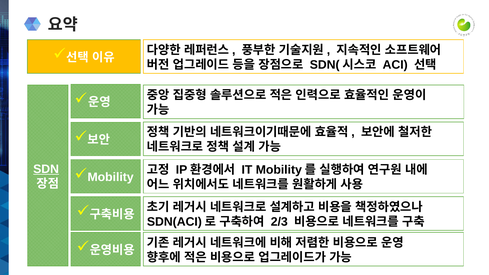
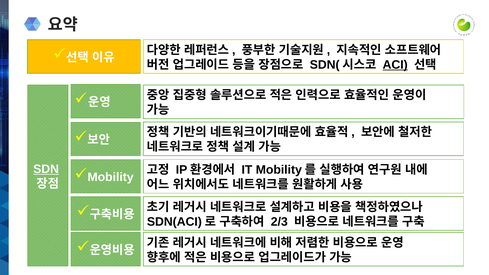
ACI underline: none -> present
